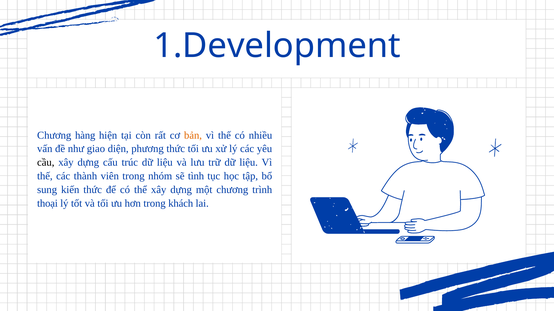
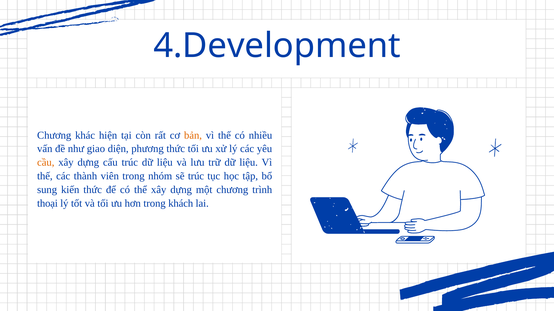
1.Development: 1.Development -> 4.Development
hàng: hàng -> khác
cầu colour: black -> orange
sẽ tình: tình -> trúc
